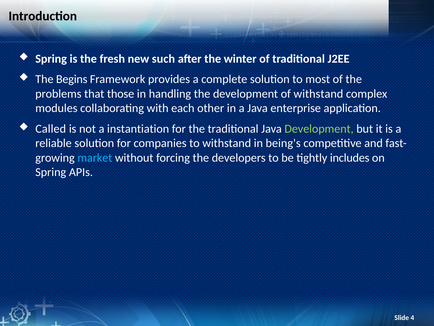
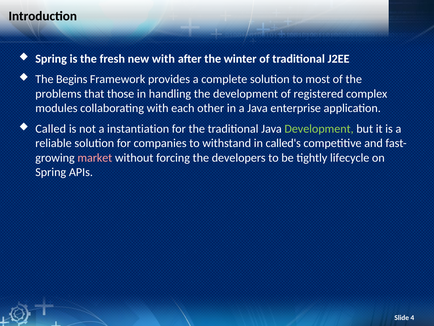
new such: such -> with
of withstand: withstand -> registered
being's: being's -> called's
market colour: light blue -> pink
includes: includes -> lifecycle
